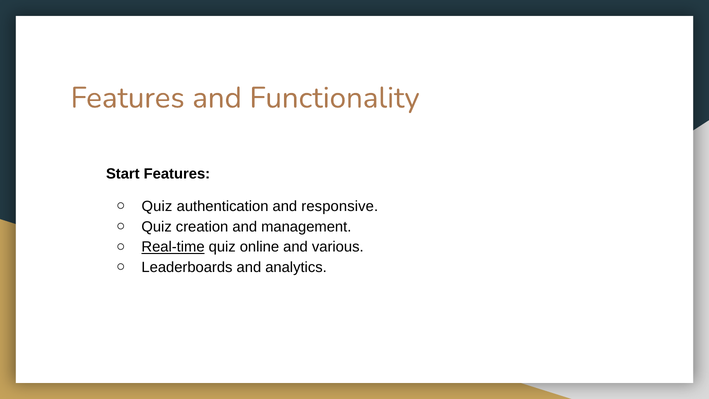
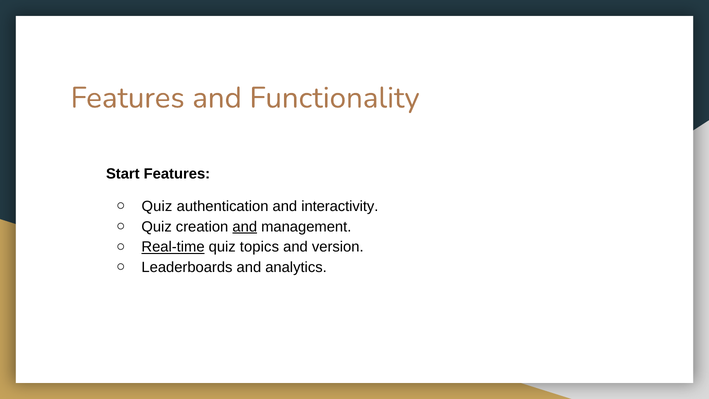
responsive: responsive -> interactivity
and at (245, 227) underline: none -> present
online: online -> topics
various: various -> version
